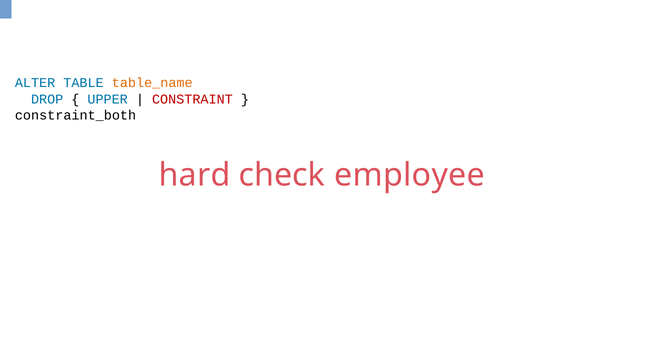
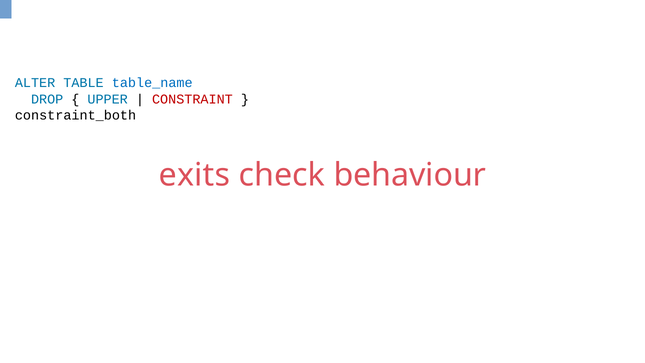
table_name colour: orange -> blue
hard: hard -> exits
employee: employee -> behaviour
